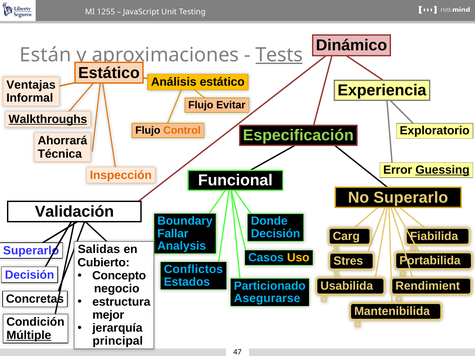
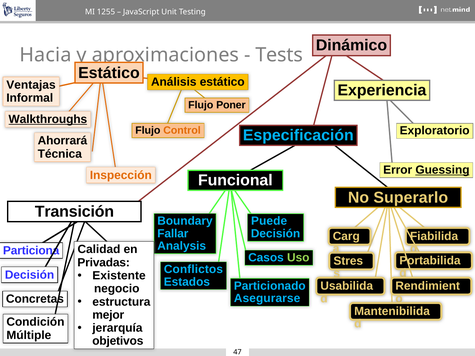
Están: Están -> Hacia
Tests underline: present -> none
Evitar: Evitar -> Poner
Especificación colour: light green -> light blue
Validación: Validación -> Transición
Donde: Donde -> Puede
Salidas: Salidas -> Calidad
Superarlo at (31, 251): Superarlo -> Particiona
Uso colour: yellow -> light green
Cubierto: Cubierto -> Privadas
Concepto: Concepto -> Existente
Múltiple underline: present -> none
principal: principal -> objetivos
